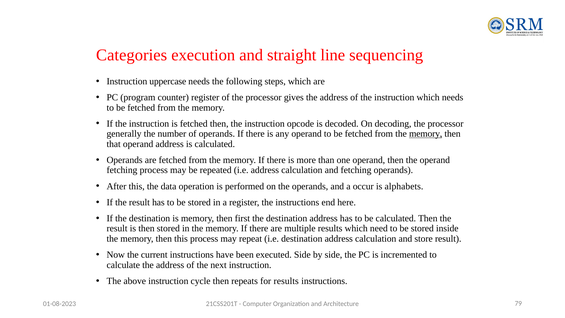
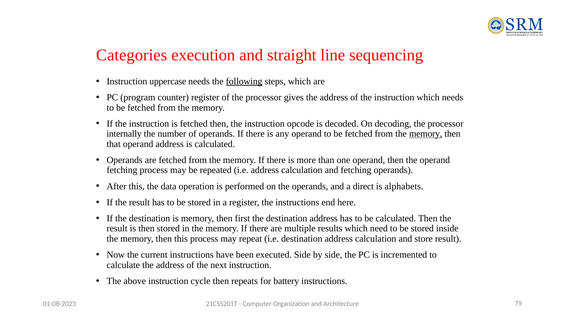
following underline: none -> present
generally: generally -> internally
occur: occur -> direct
for results: results -> battery
